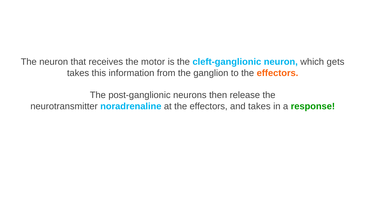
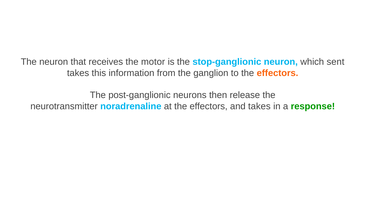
cleft-ganglionic: cleft-ganglionic -> stop-ganglionic
gets: gets -> sent
